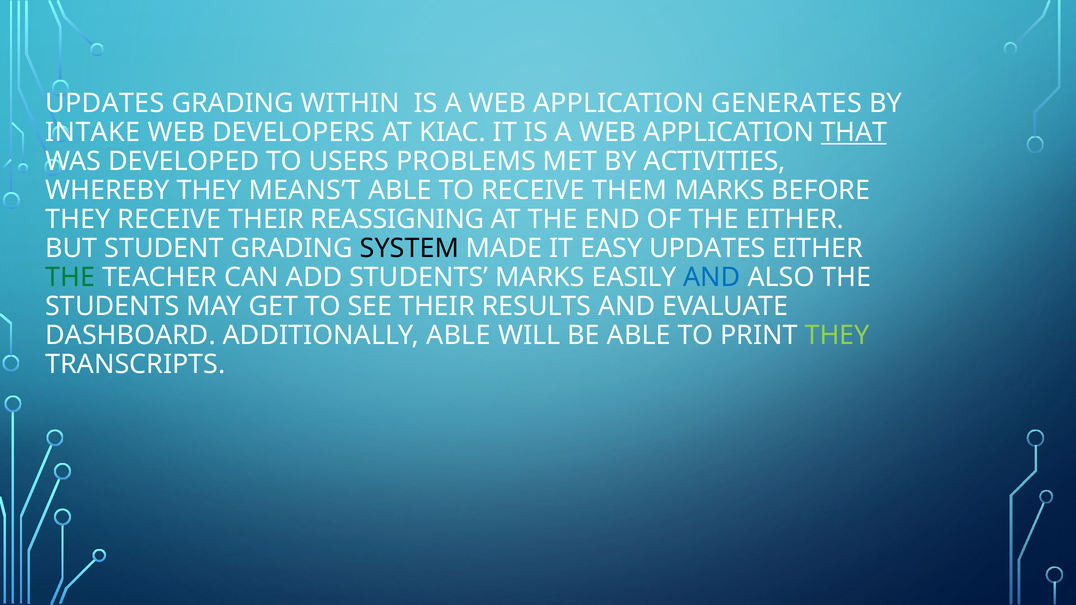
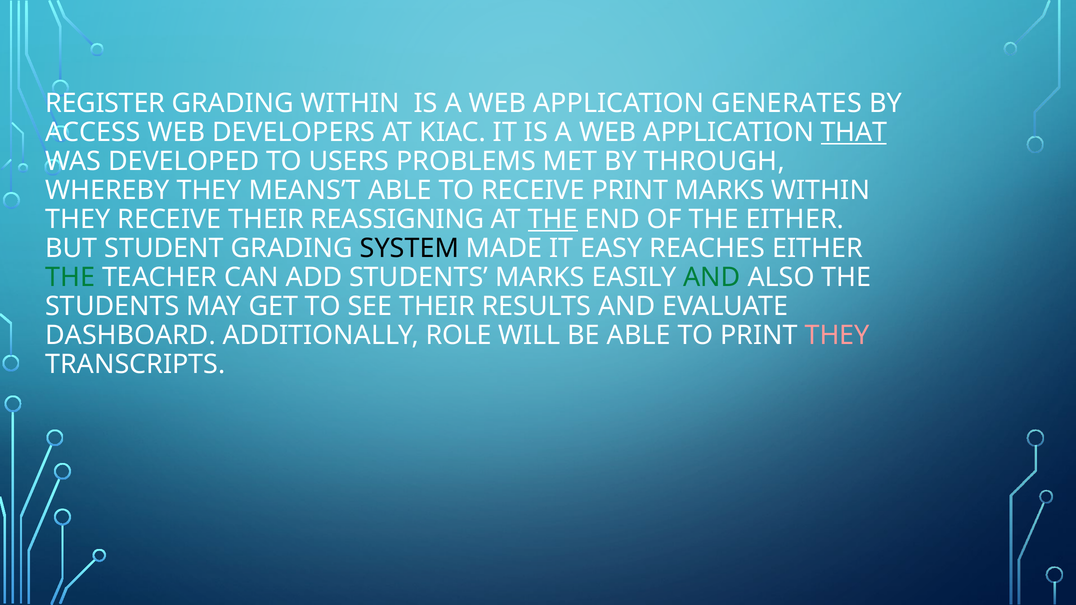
UPDATES at (105, 103): UPDATES -> REGISTER
INTAKE: INTAKE -> ACCESS
ACTIVITIES: ACTIVITIES -> THROUGH
RECEIVE THEM: THEM -> PRINT
MARKS BEFORE: BEFORE -> WITHIN
THE at (553, 219) underline: none -> present
EASY UPDATES: UPDATES -> REACHES
AND at (712, 277) colour: blue -> green
ADDITIONALLY ABLE: ABLE -> ROLE
THEY at (837, 335) colour: light green -> pink
